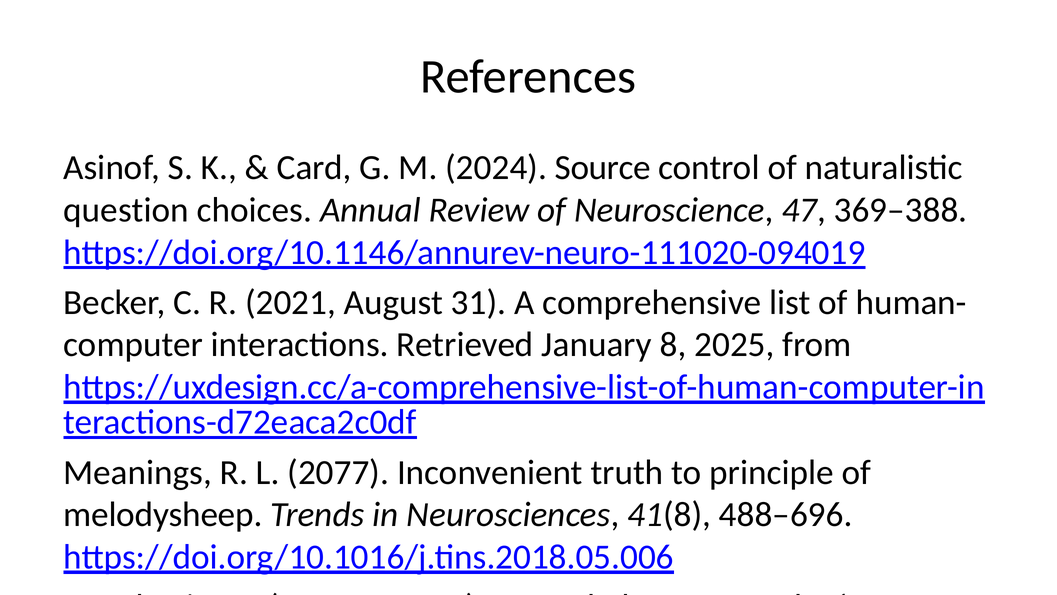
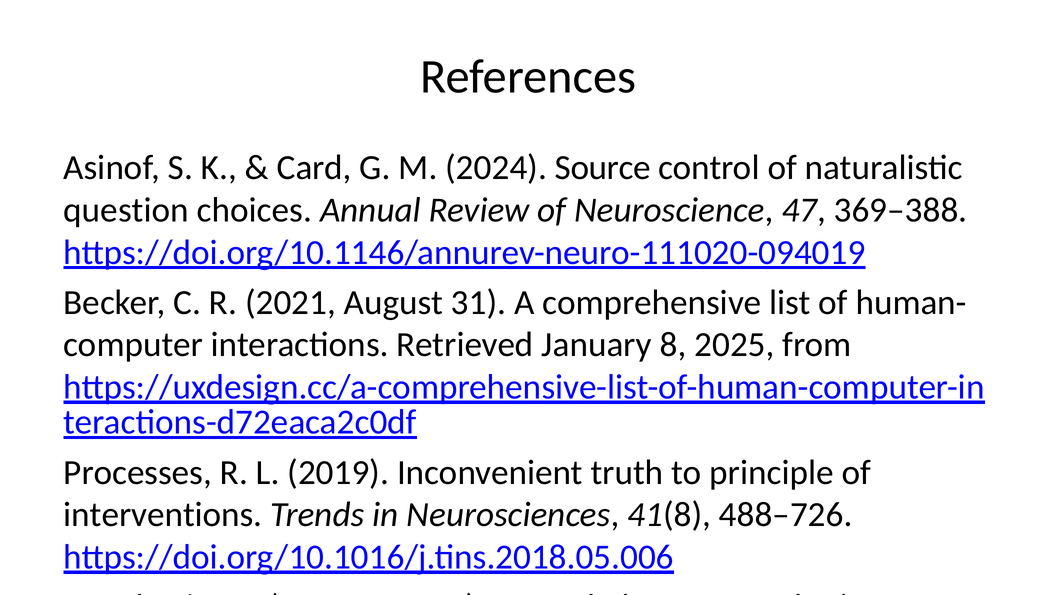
Meanings: Meanings -> Processes
L 2077: 2077 -> 2019
melodysheep at (163, 514): melodysheep -> interventions
488–696: 488–696 -> 488–726
